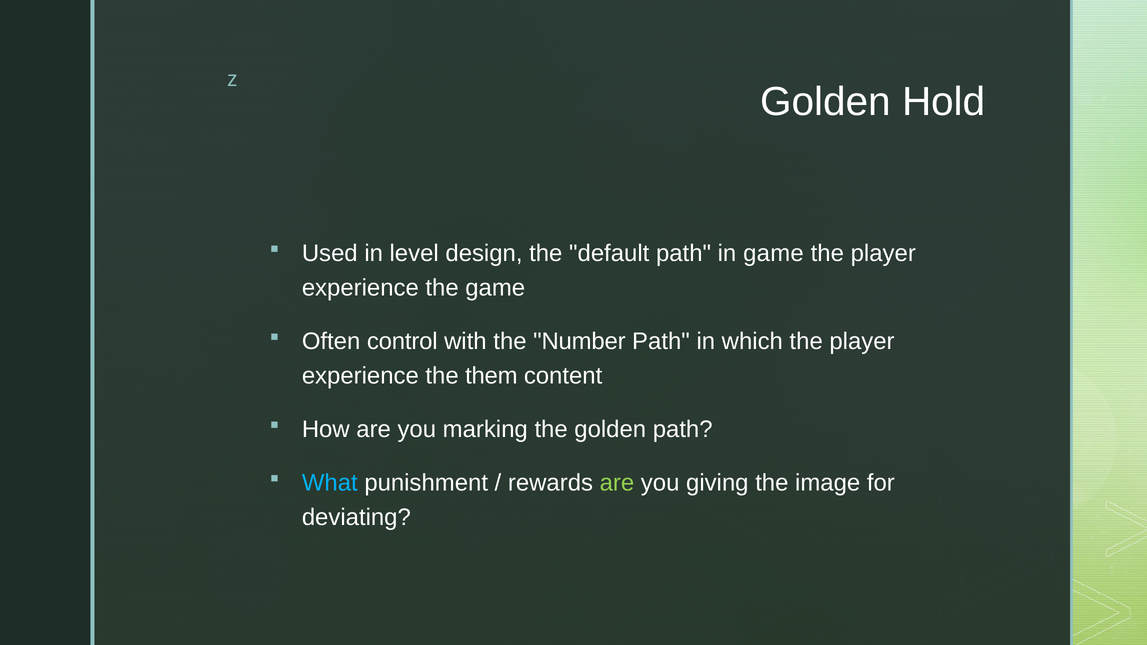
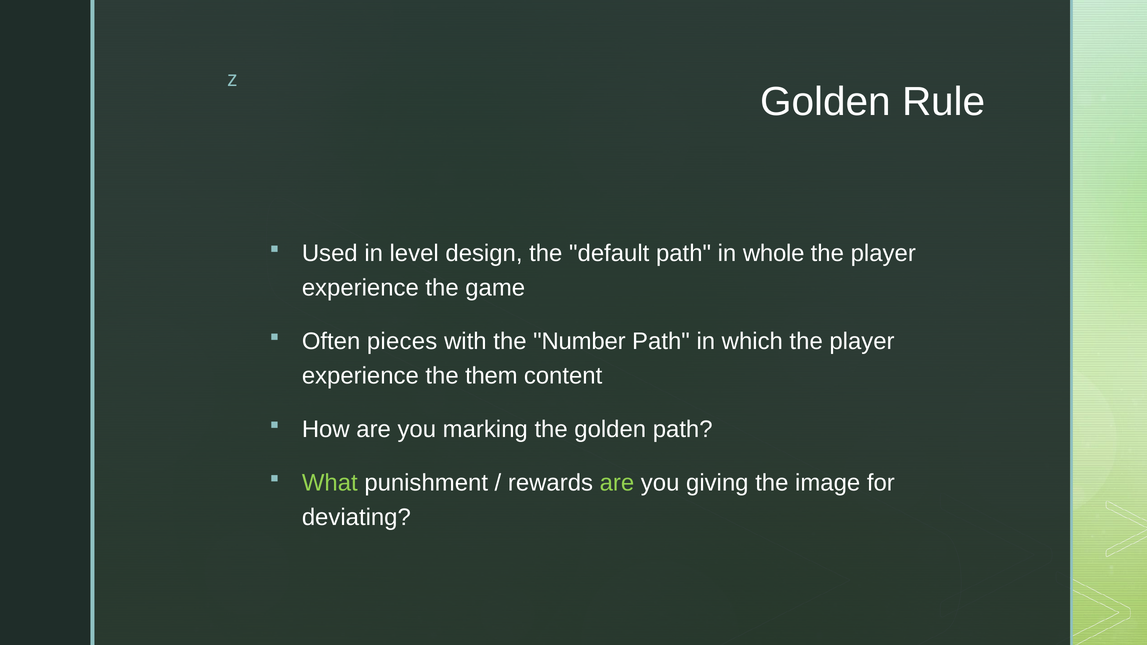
Hold: Hold -> Rule
in game: game -> whole
control: control -> pieces
What colour: light blue -> light green
